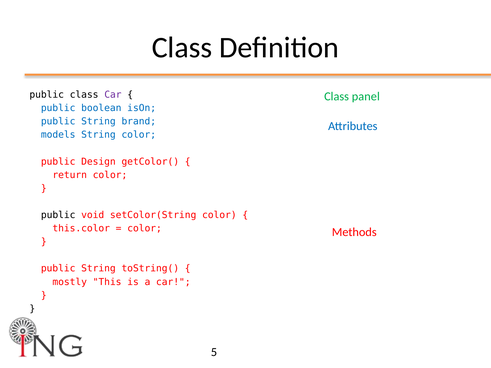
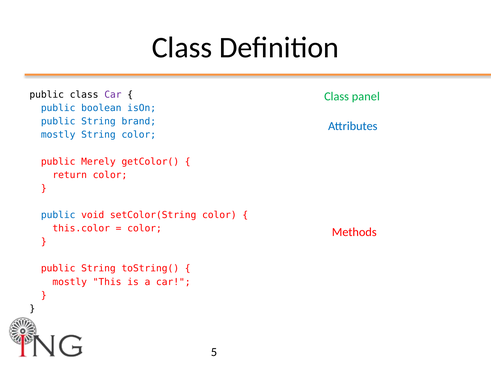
models at (58, 135): models -> mostly
Design: Design -> Merely
public at (58, 215) colour: black -> blue
